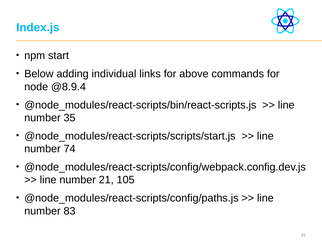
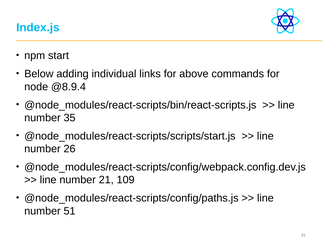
74: 74 -> 26
105: 105 -> 109
83: 83 -> 51
